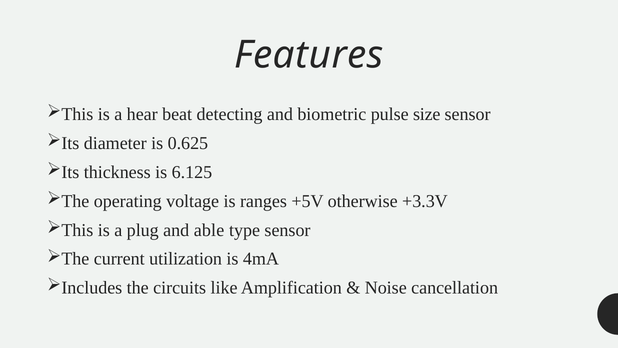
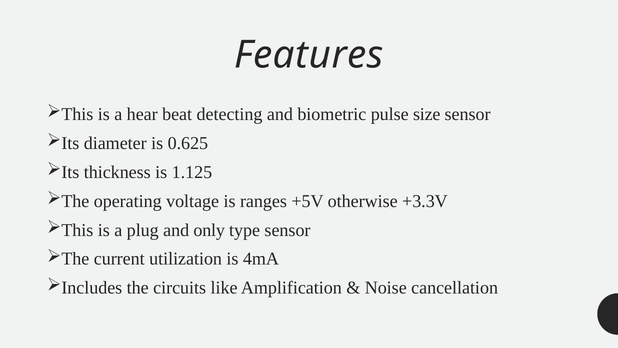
6.125: 6.125 -> 1.125
able: able -> only
